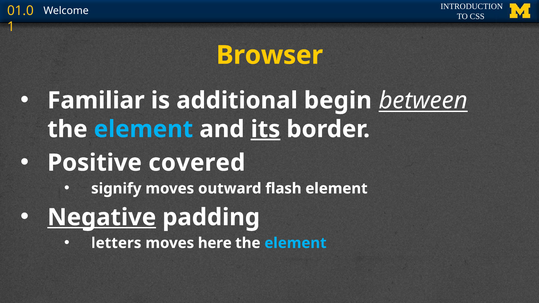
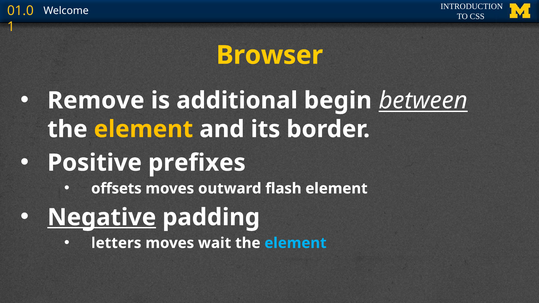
Familiar: Familiar -> Remove
element at (143, 129) colour: light blue -> yellow
its underline: present -> none
covered: covered -> prefixes
signify: signify -> offsets
here: here -> wait
